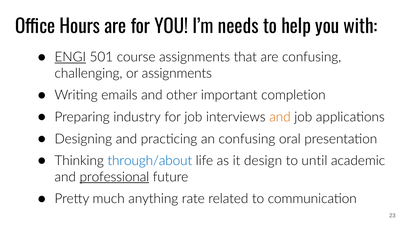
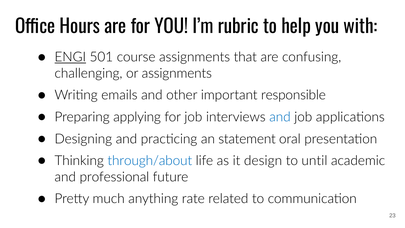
needs: needs -> rubric
completion: completion -> responsible
industry: industry -> applying
and at (280, 117) colour: orange -> blue
an confusing: confusing -> statement
professional underline: present -> none
